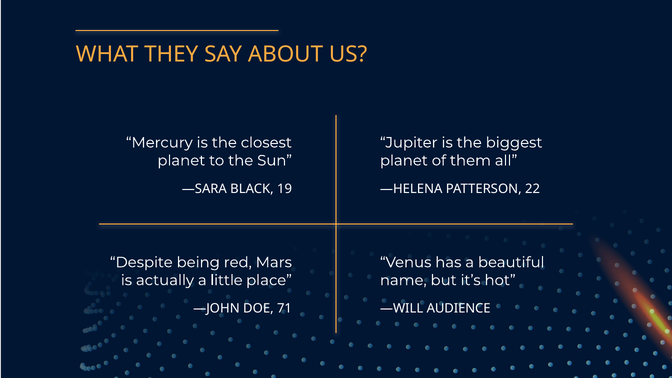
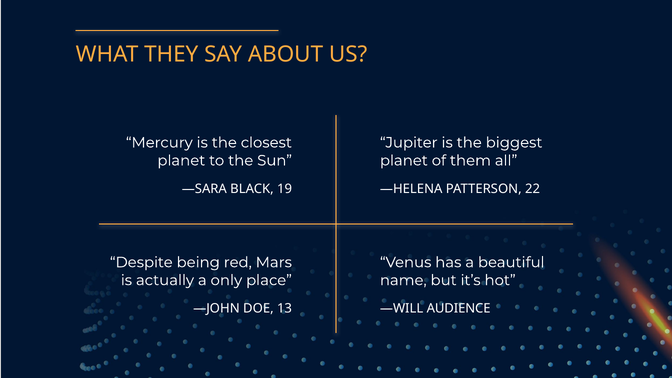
little: little -> only
71: 71 -> 13
